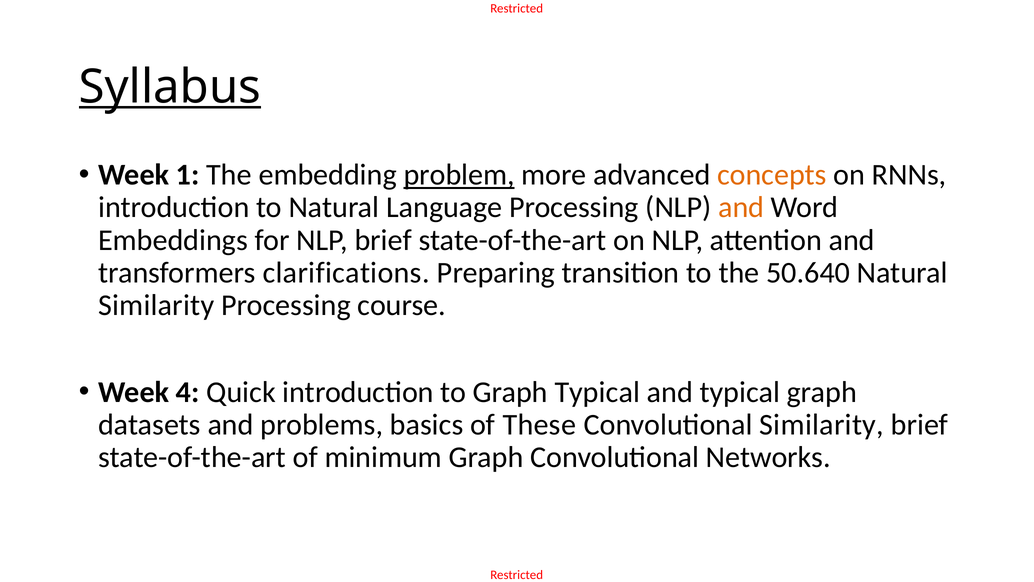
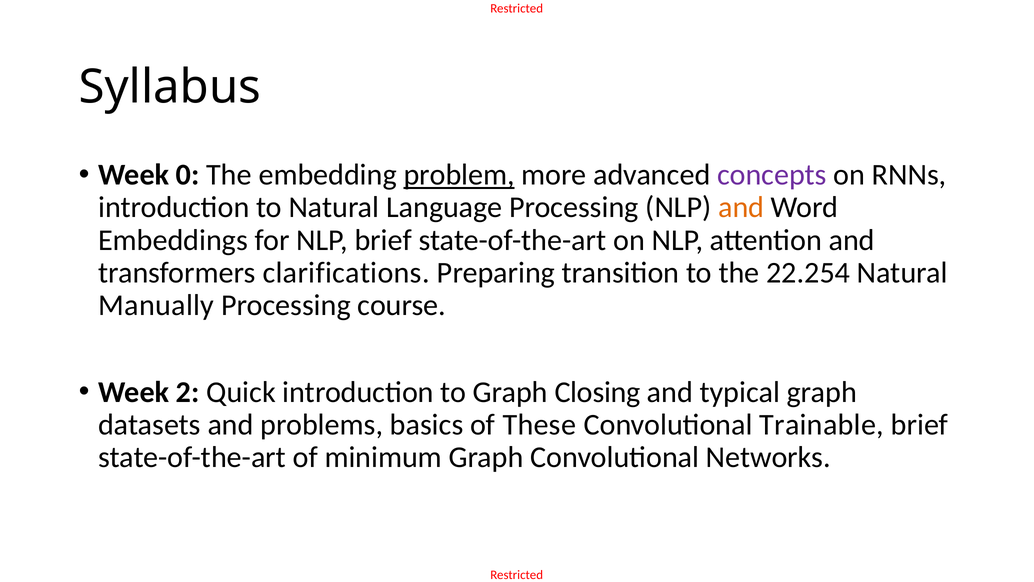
Syllabus underline: present -> none
1: 1 -> 0
concepts colour: orange -> purple
50.640: 50.640 -> 22.254
Similarity at (156, 305): Similarity -> Manually
4: 4 -> 2
Graph Typical: Typical -> Closing
Convolutional Similarity: Similarity -> Trainable
